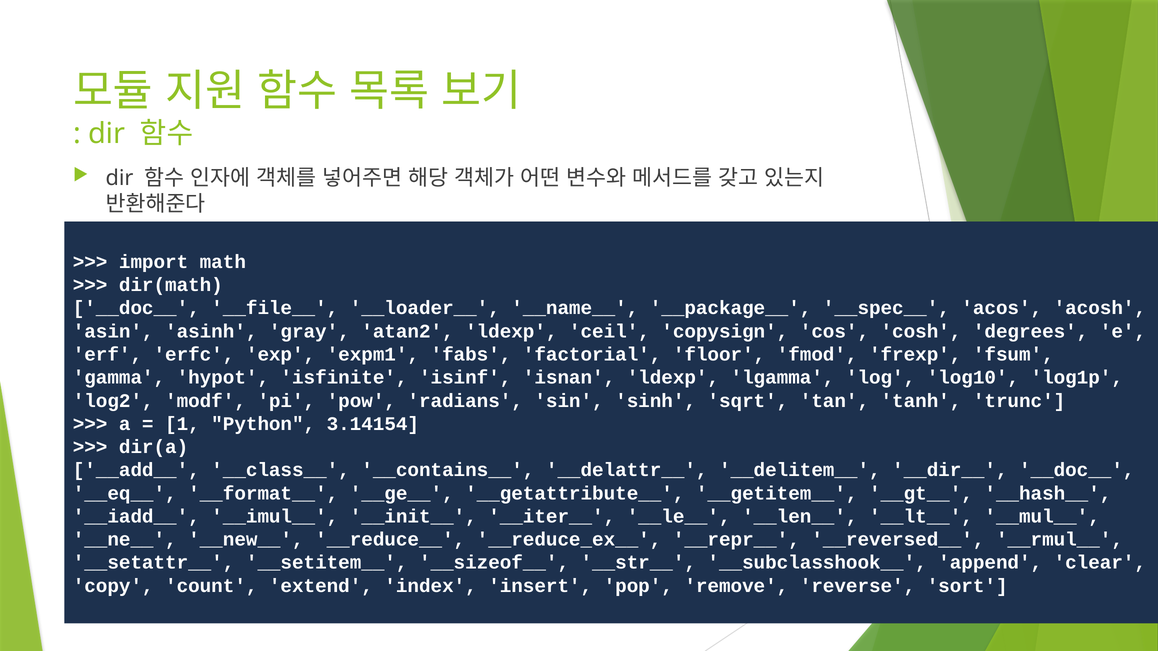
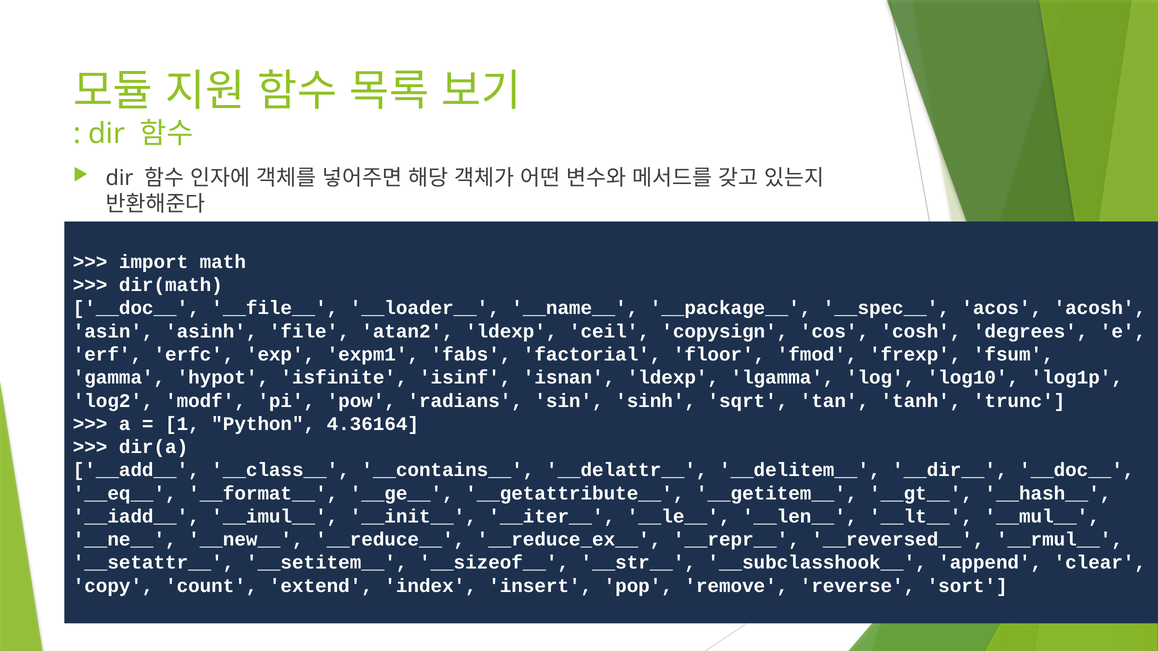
gray: gray -> file
3.14154: 3.14154 -> 4.36164
